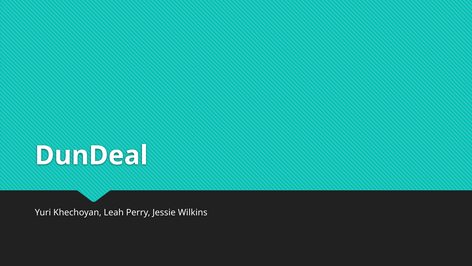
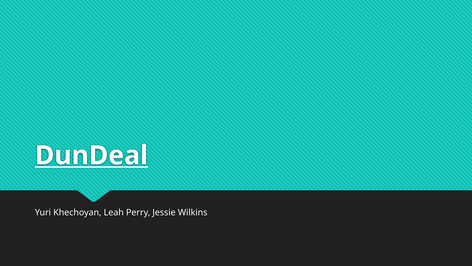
DunDeal underline: none -> present
